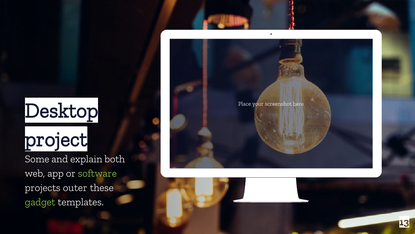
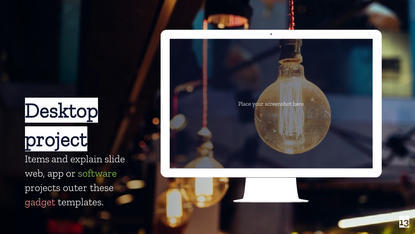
Some: Some -> Items
both: both -> slide
gadget colour: light green -> pink
